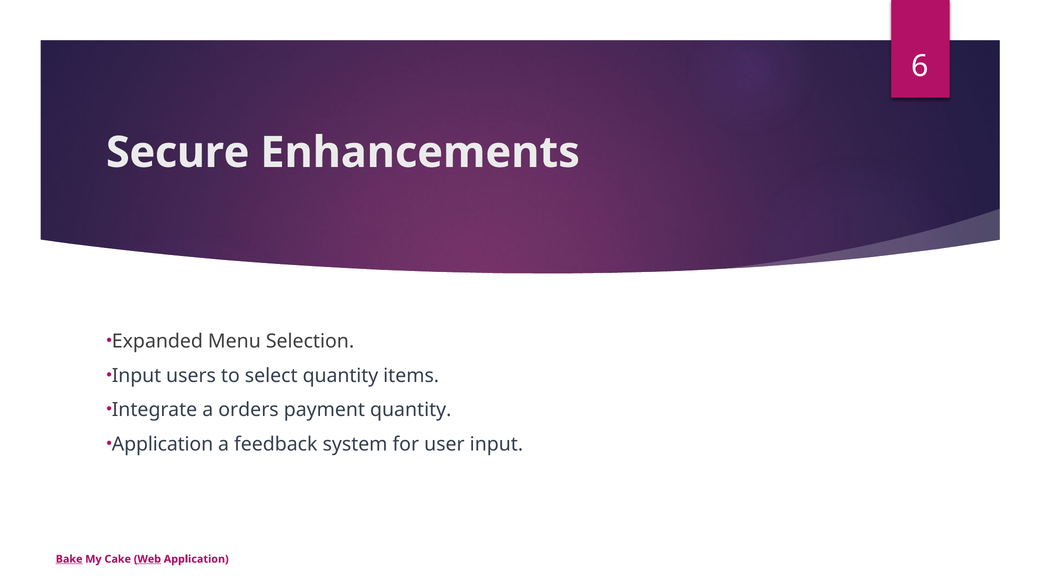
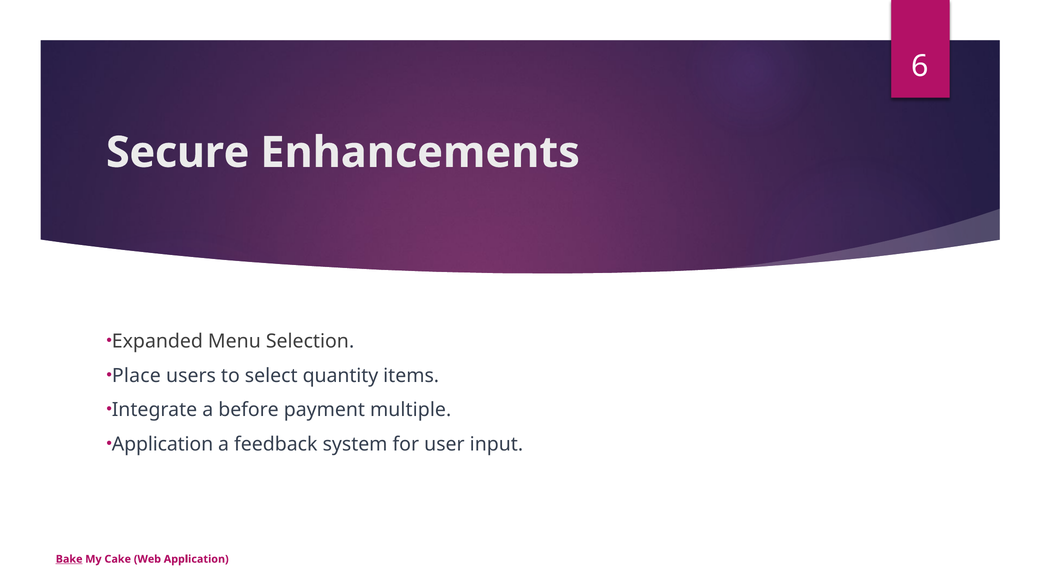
Input at (137, 375): Input -> Place
orders: orders -> before
payment quantity: quantity -> multiple
Web underline: present -> none
